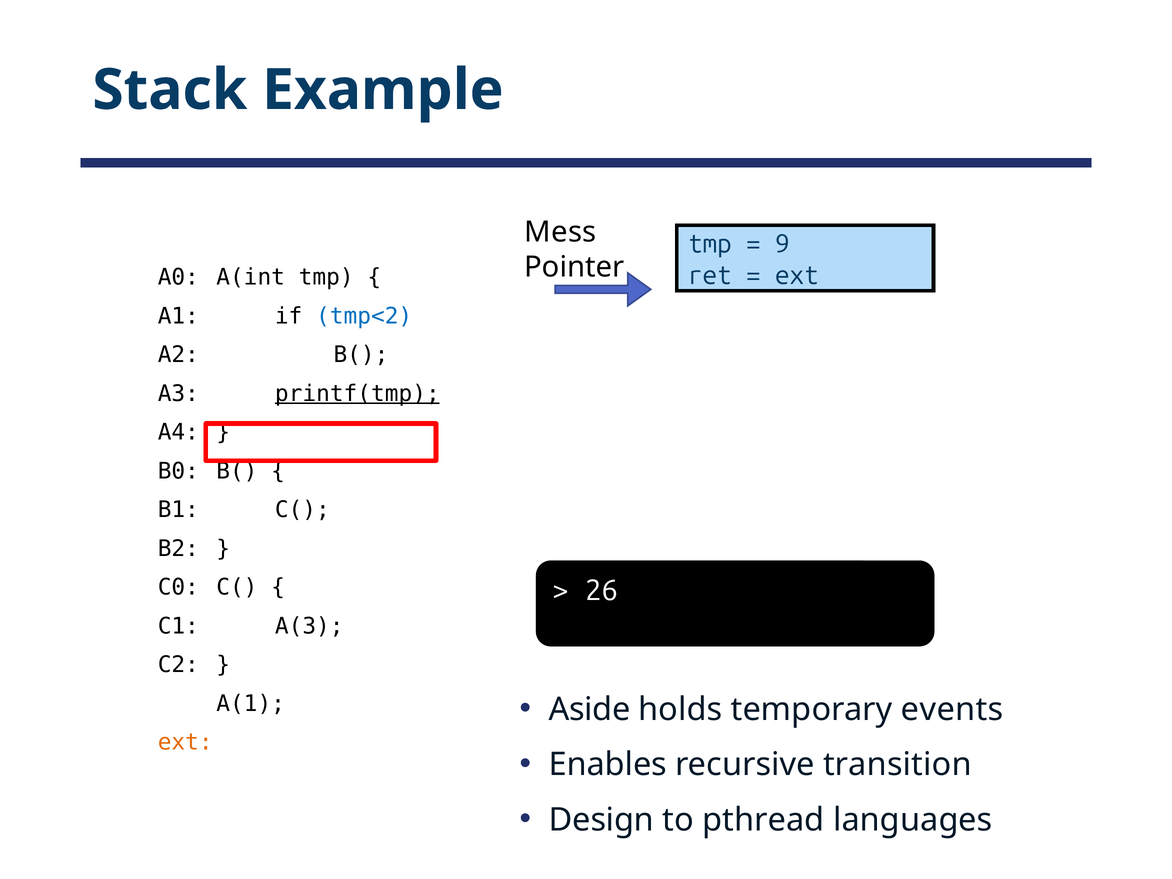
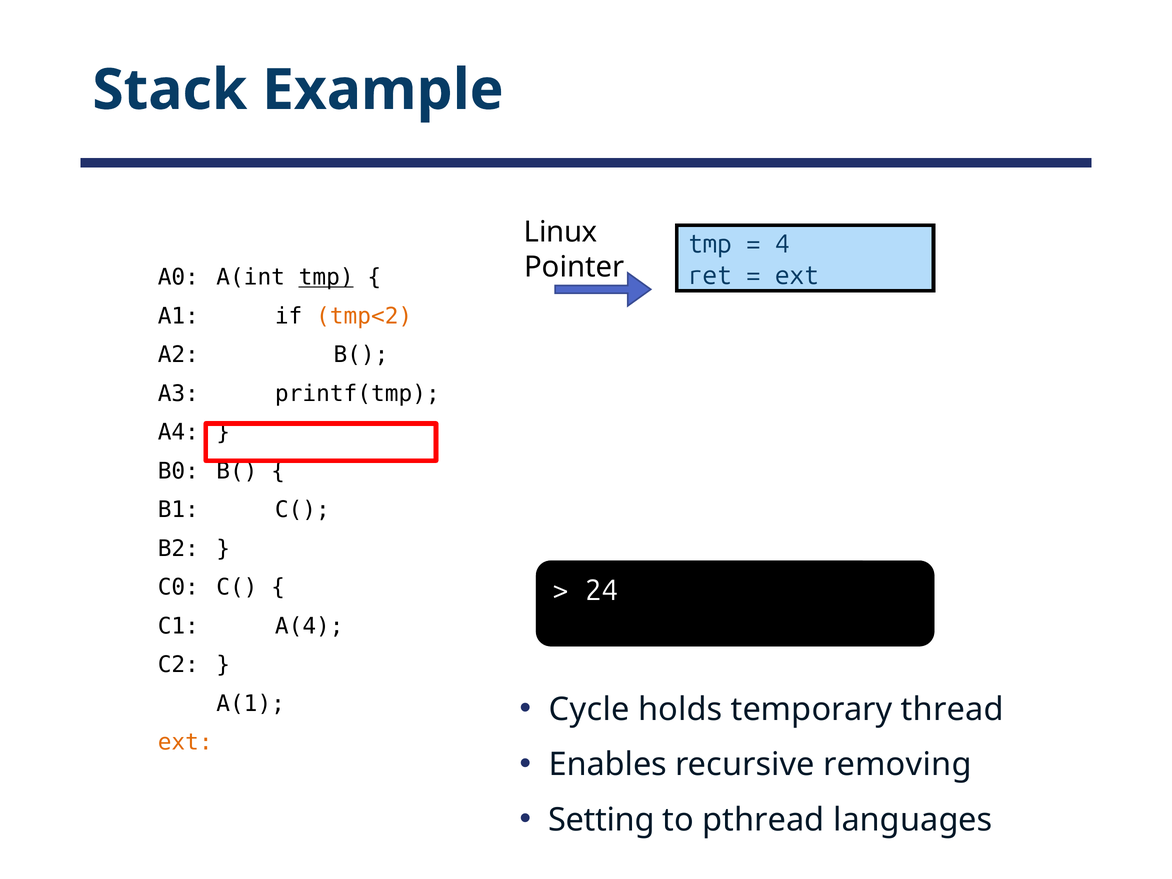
Mess: Mess -> Linux
9: 9 -> 4
tmp at (326, 277) underline: none -> present
tmp<2 colour: blue -> orange
printf(tmp underline: present -> none
26: 26 -> 24
A(3: A(3 -> A(4
Aside: Aside -> Cycle
events: events -> thread
transition: transition -> removing
Design: Design -> Setting
